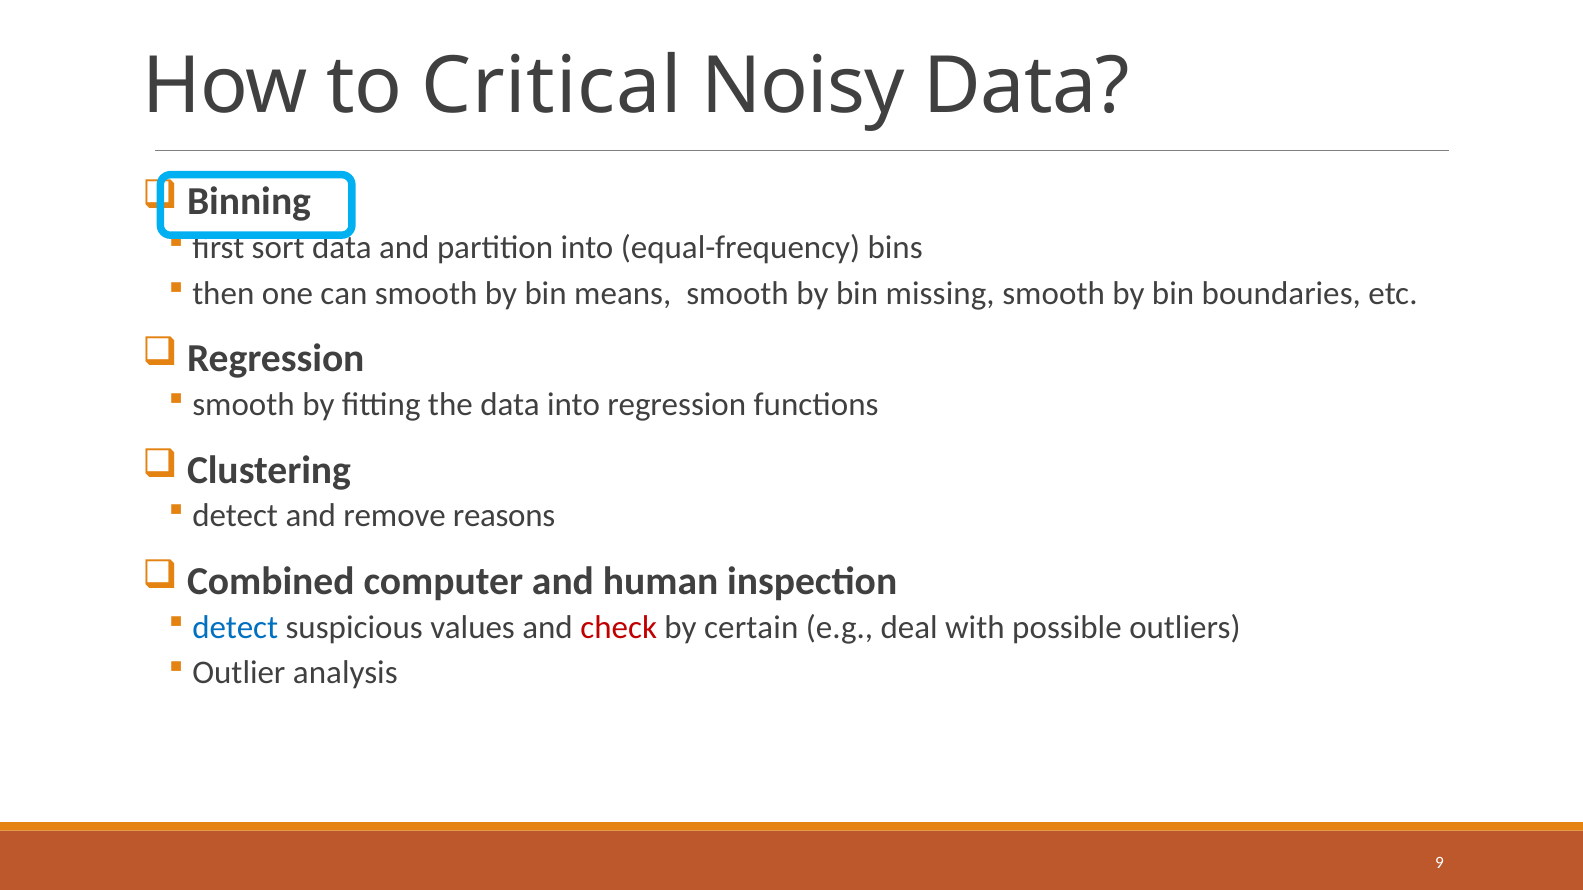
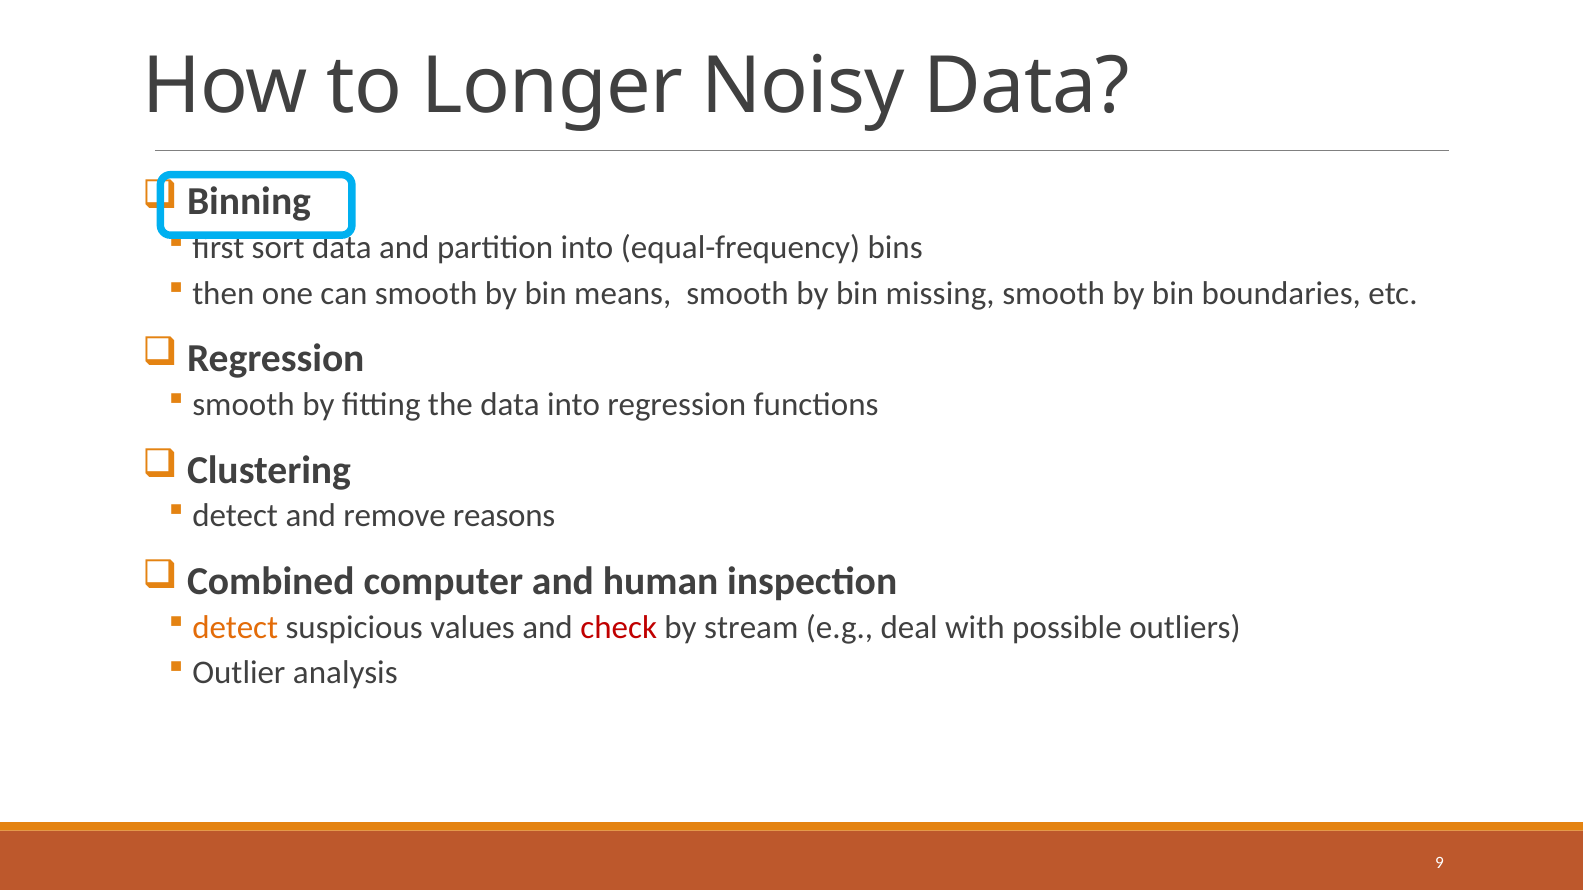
Critical: Critical -> Longer
detect at (235, 627) colour: blue -> orange
certain: certain -> stream
